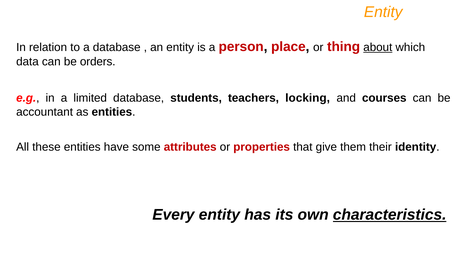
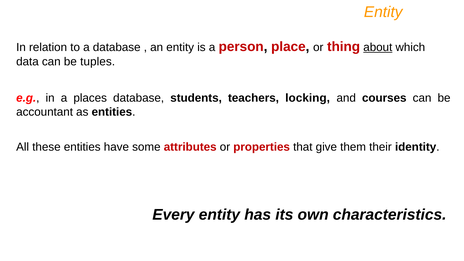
orders: orders -> tuples
limited: limited -> places
characteristics underline: present -> none
